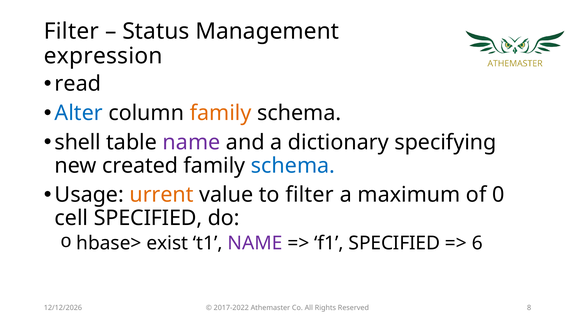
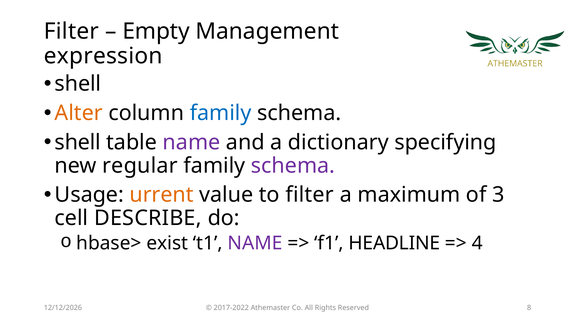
Status: Status -> Empty
read at (78, 84): read -> shell
Alter colour: blue -> orange
family at (221, 113) colour: orange -> blue
created: created -> regular
schema at (293, 166) colour: blue -> purple
0: 0 -> 3
cell SPECIFIED: SPECIFIED -> DESCRIBE
f1 SPECIFIED: SPECIFIED -> HEADLINE
6: 6 -> 4
